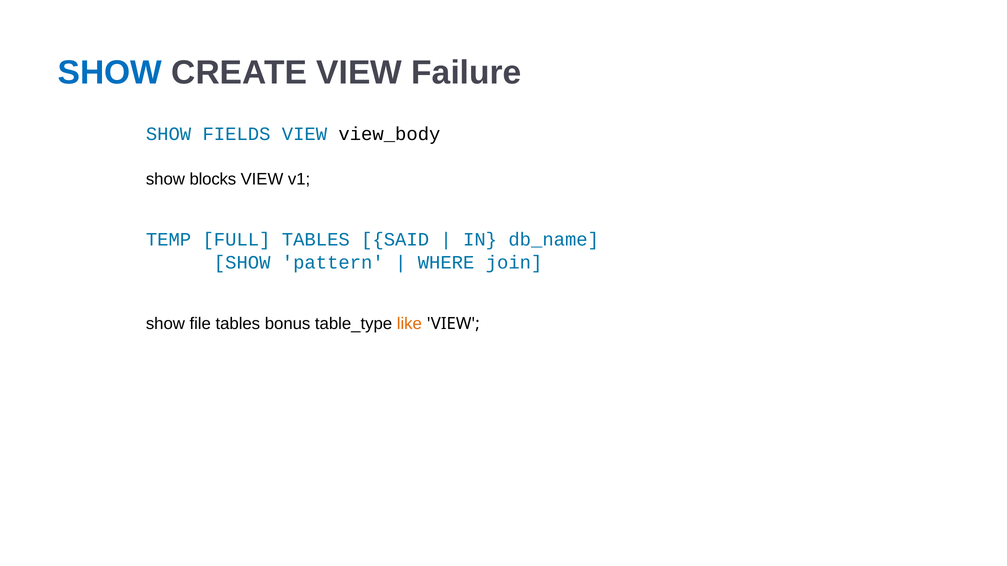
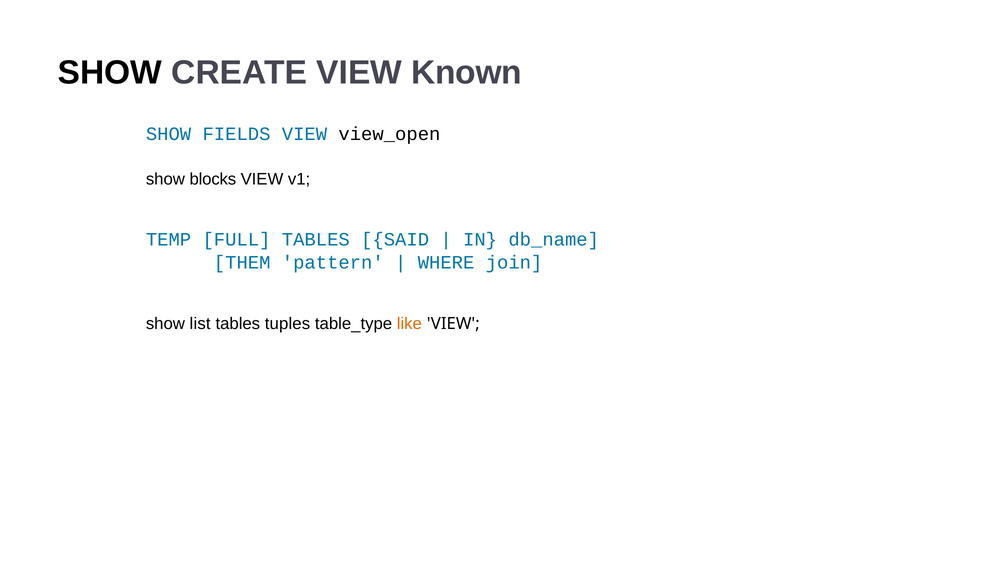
SHOW at (110, 73) colour: blue -> black
Failure: Failure -> Known
view_body: view_body -> view_open
SHOW at (242, 263): SHOW -> THEM
file: file -> list
bonus: bonus -> tuples
